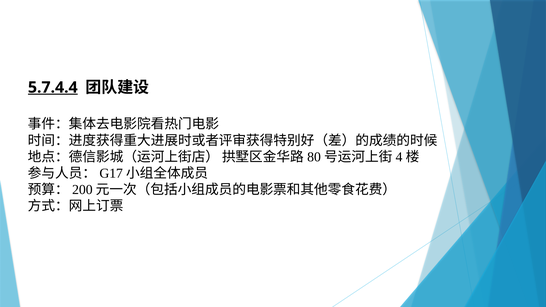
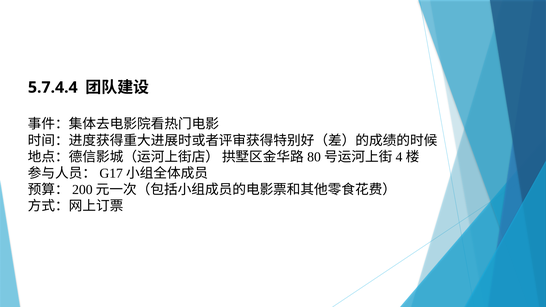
5.7.4.4 underline: present -> none
